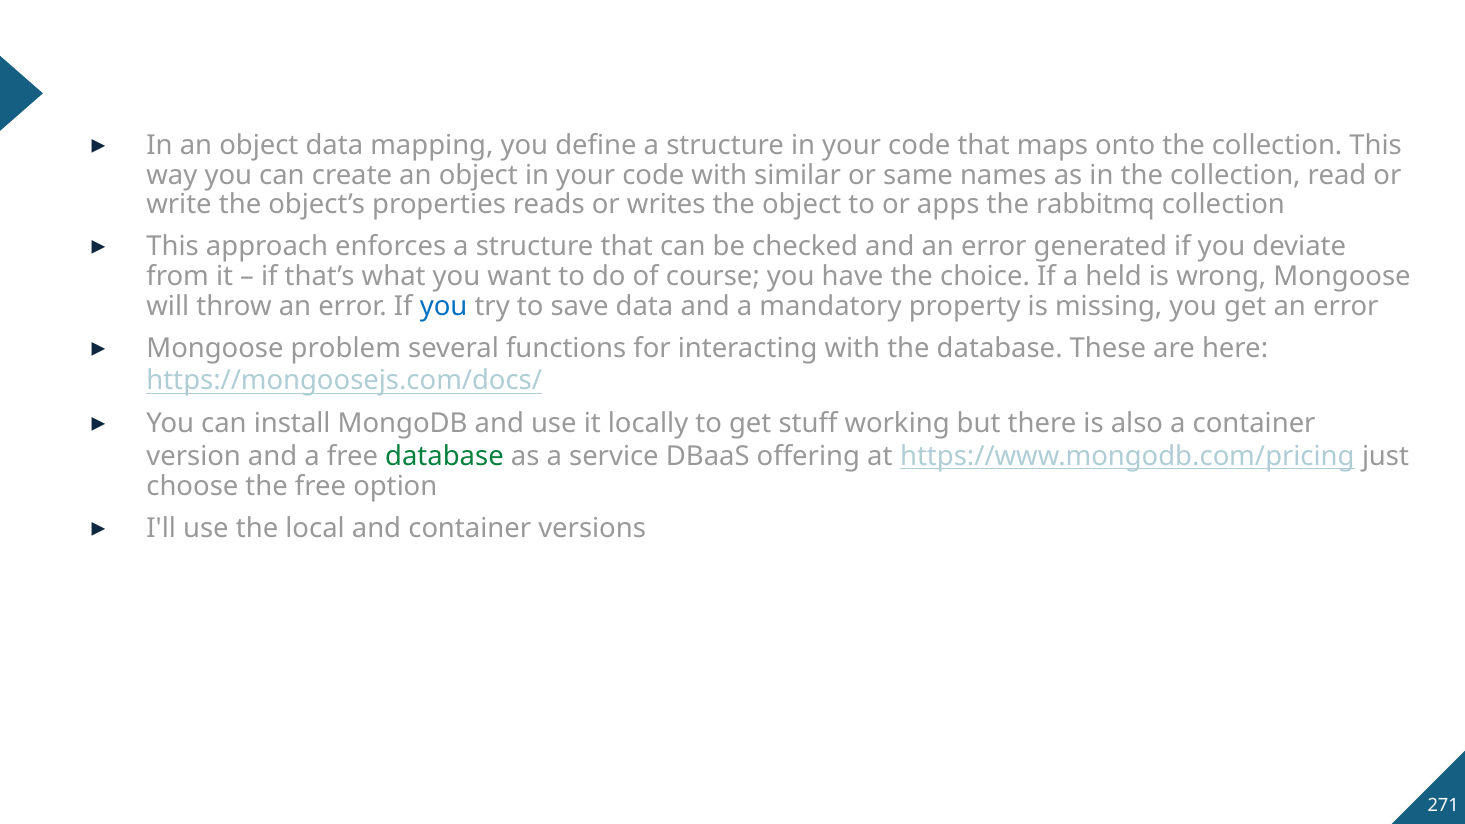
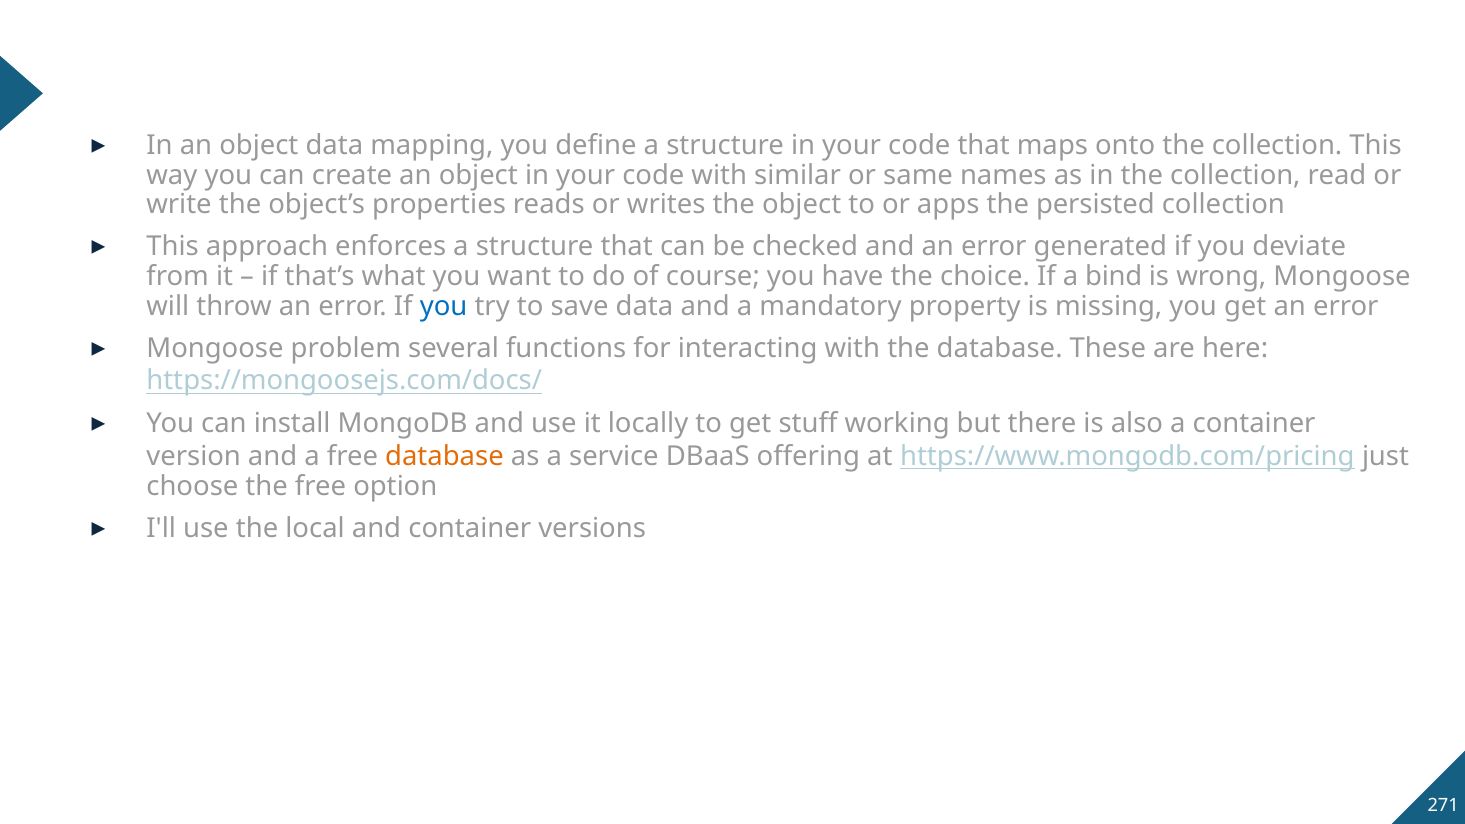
rabbitmq: rabbitmq -> persisted
held: held -> bind
database at (444, 456) colour: green -> orange
